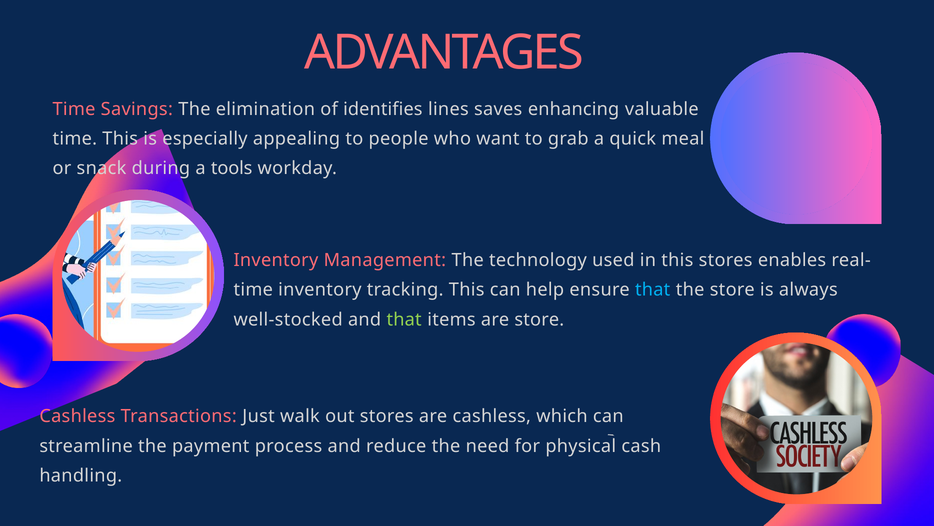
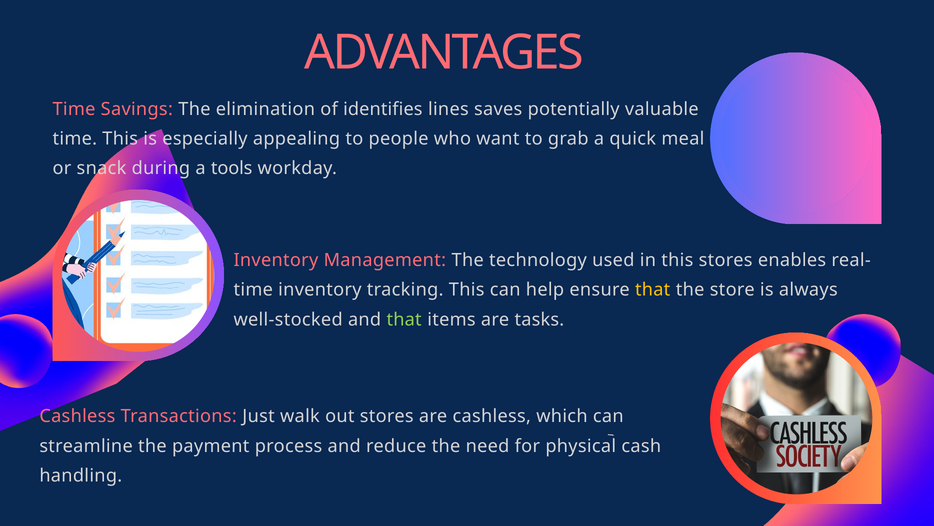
enhancing: enhancing -> potentially
that at (653, 290) colour: light blue -> yellow
are store: store -> tasks
